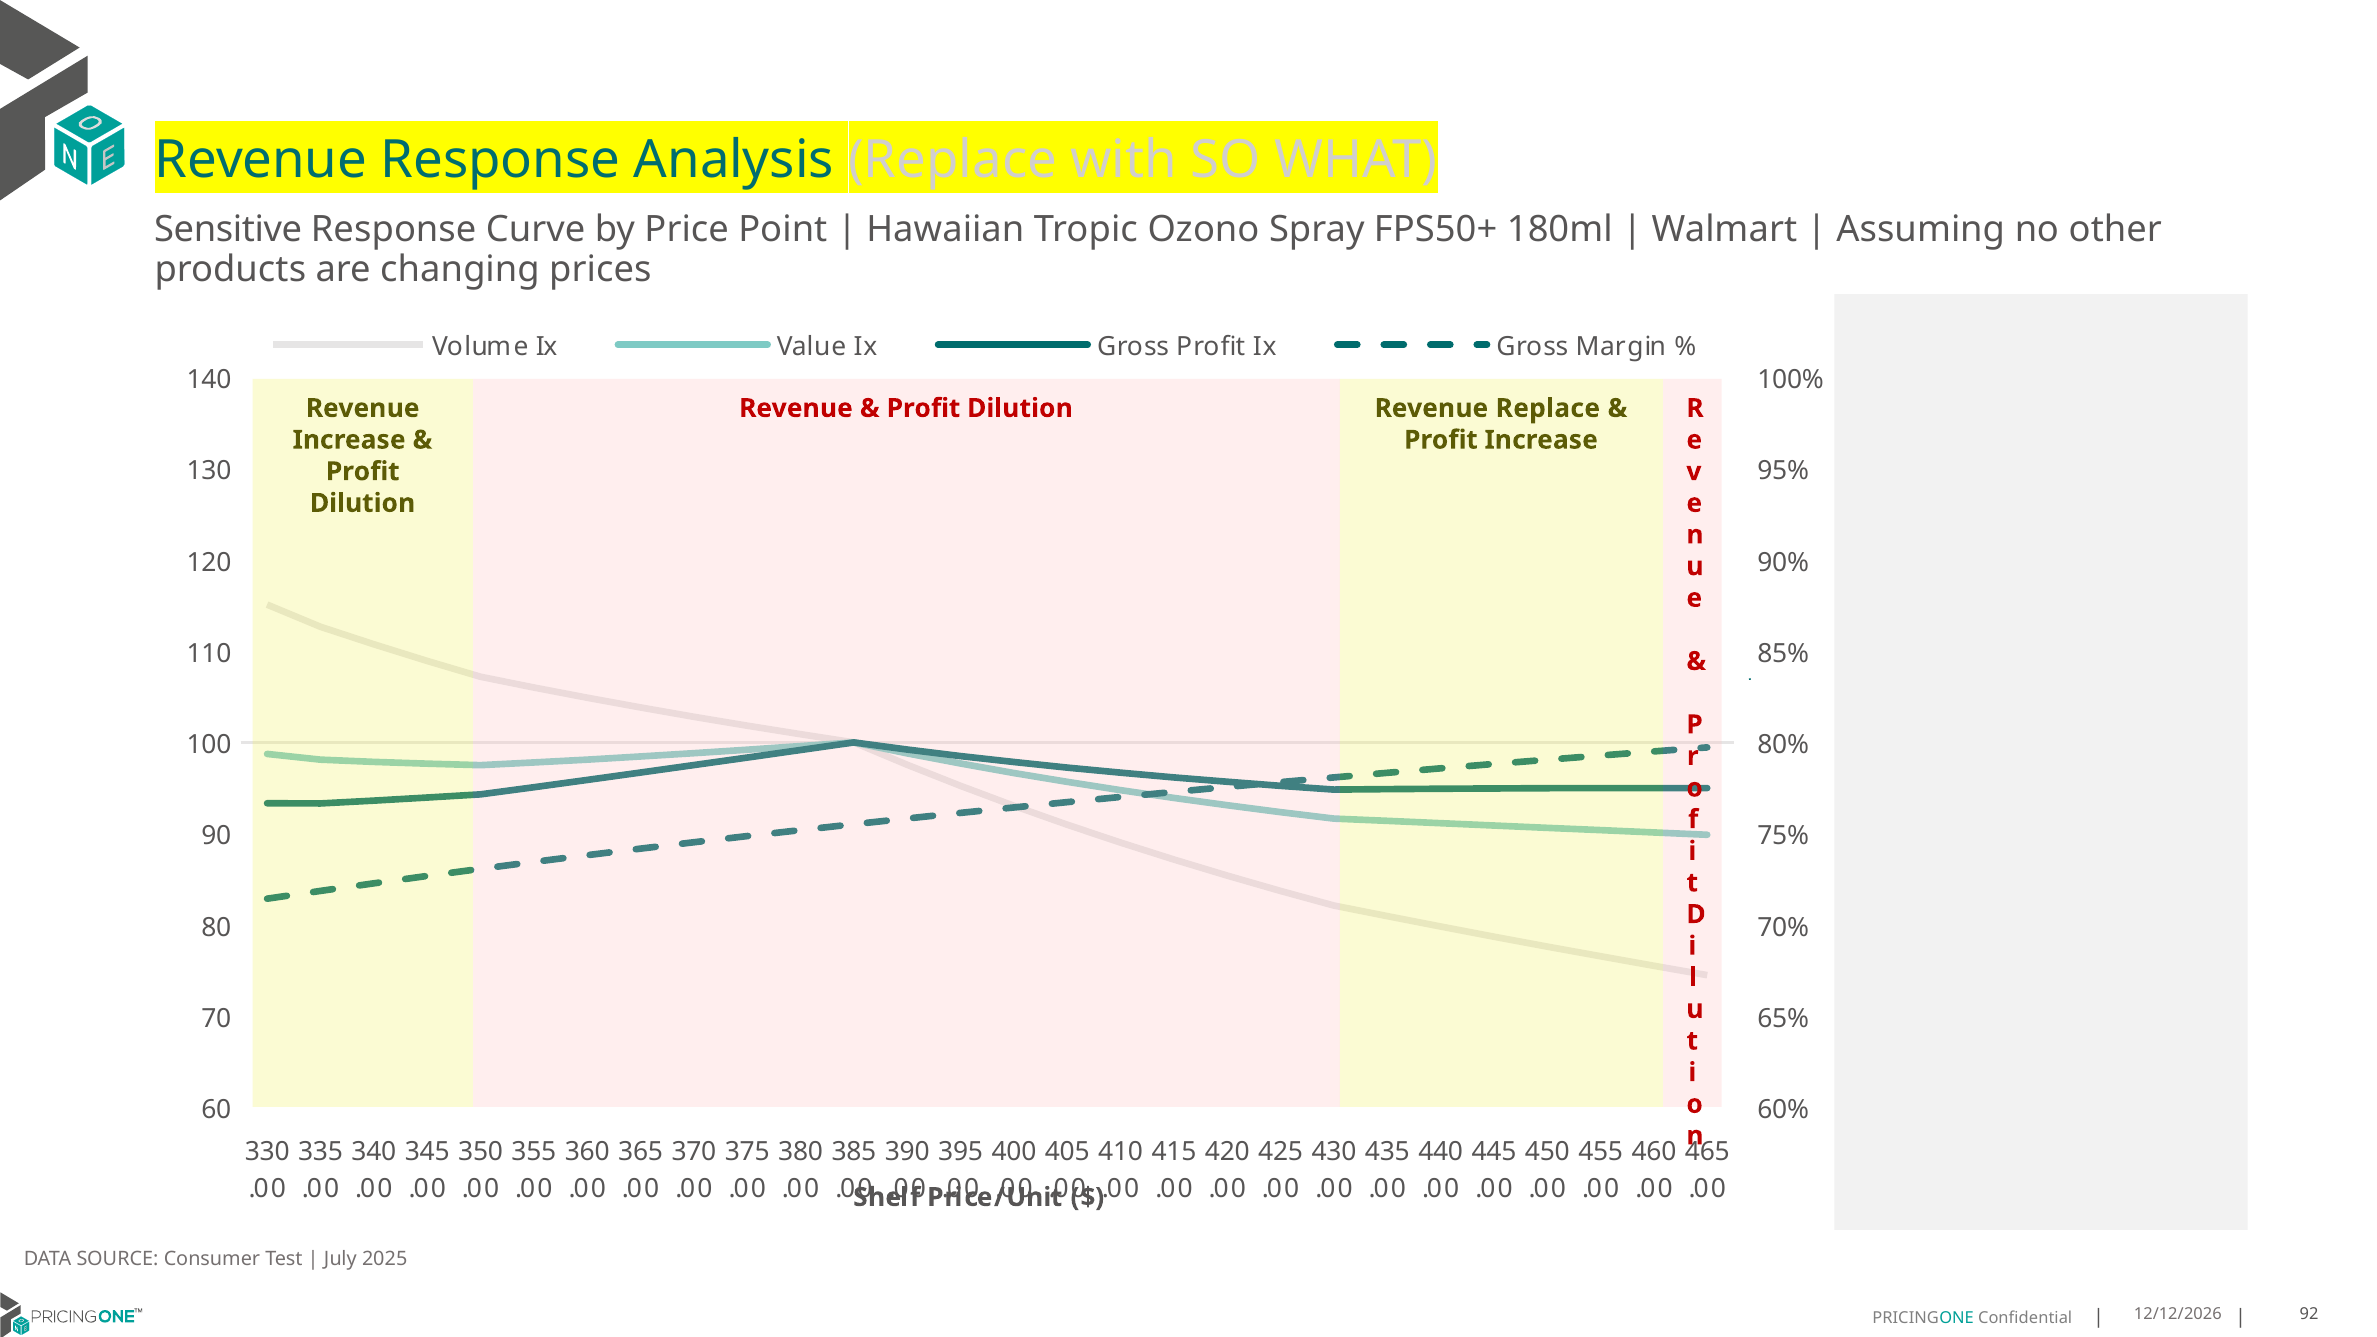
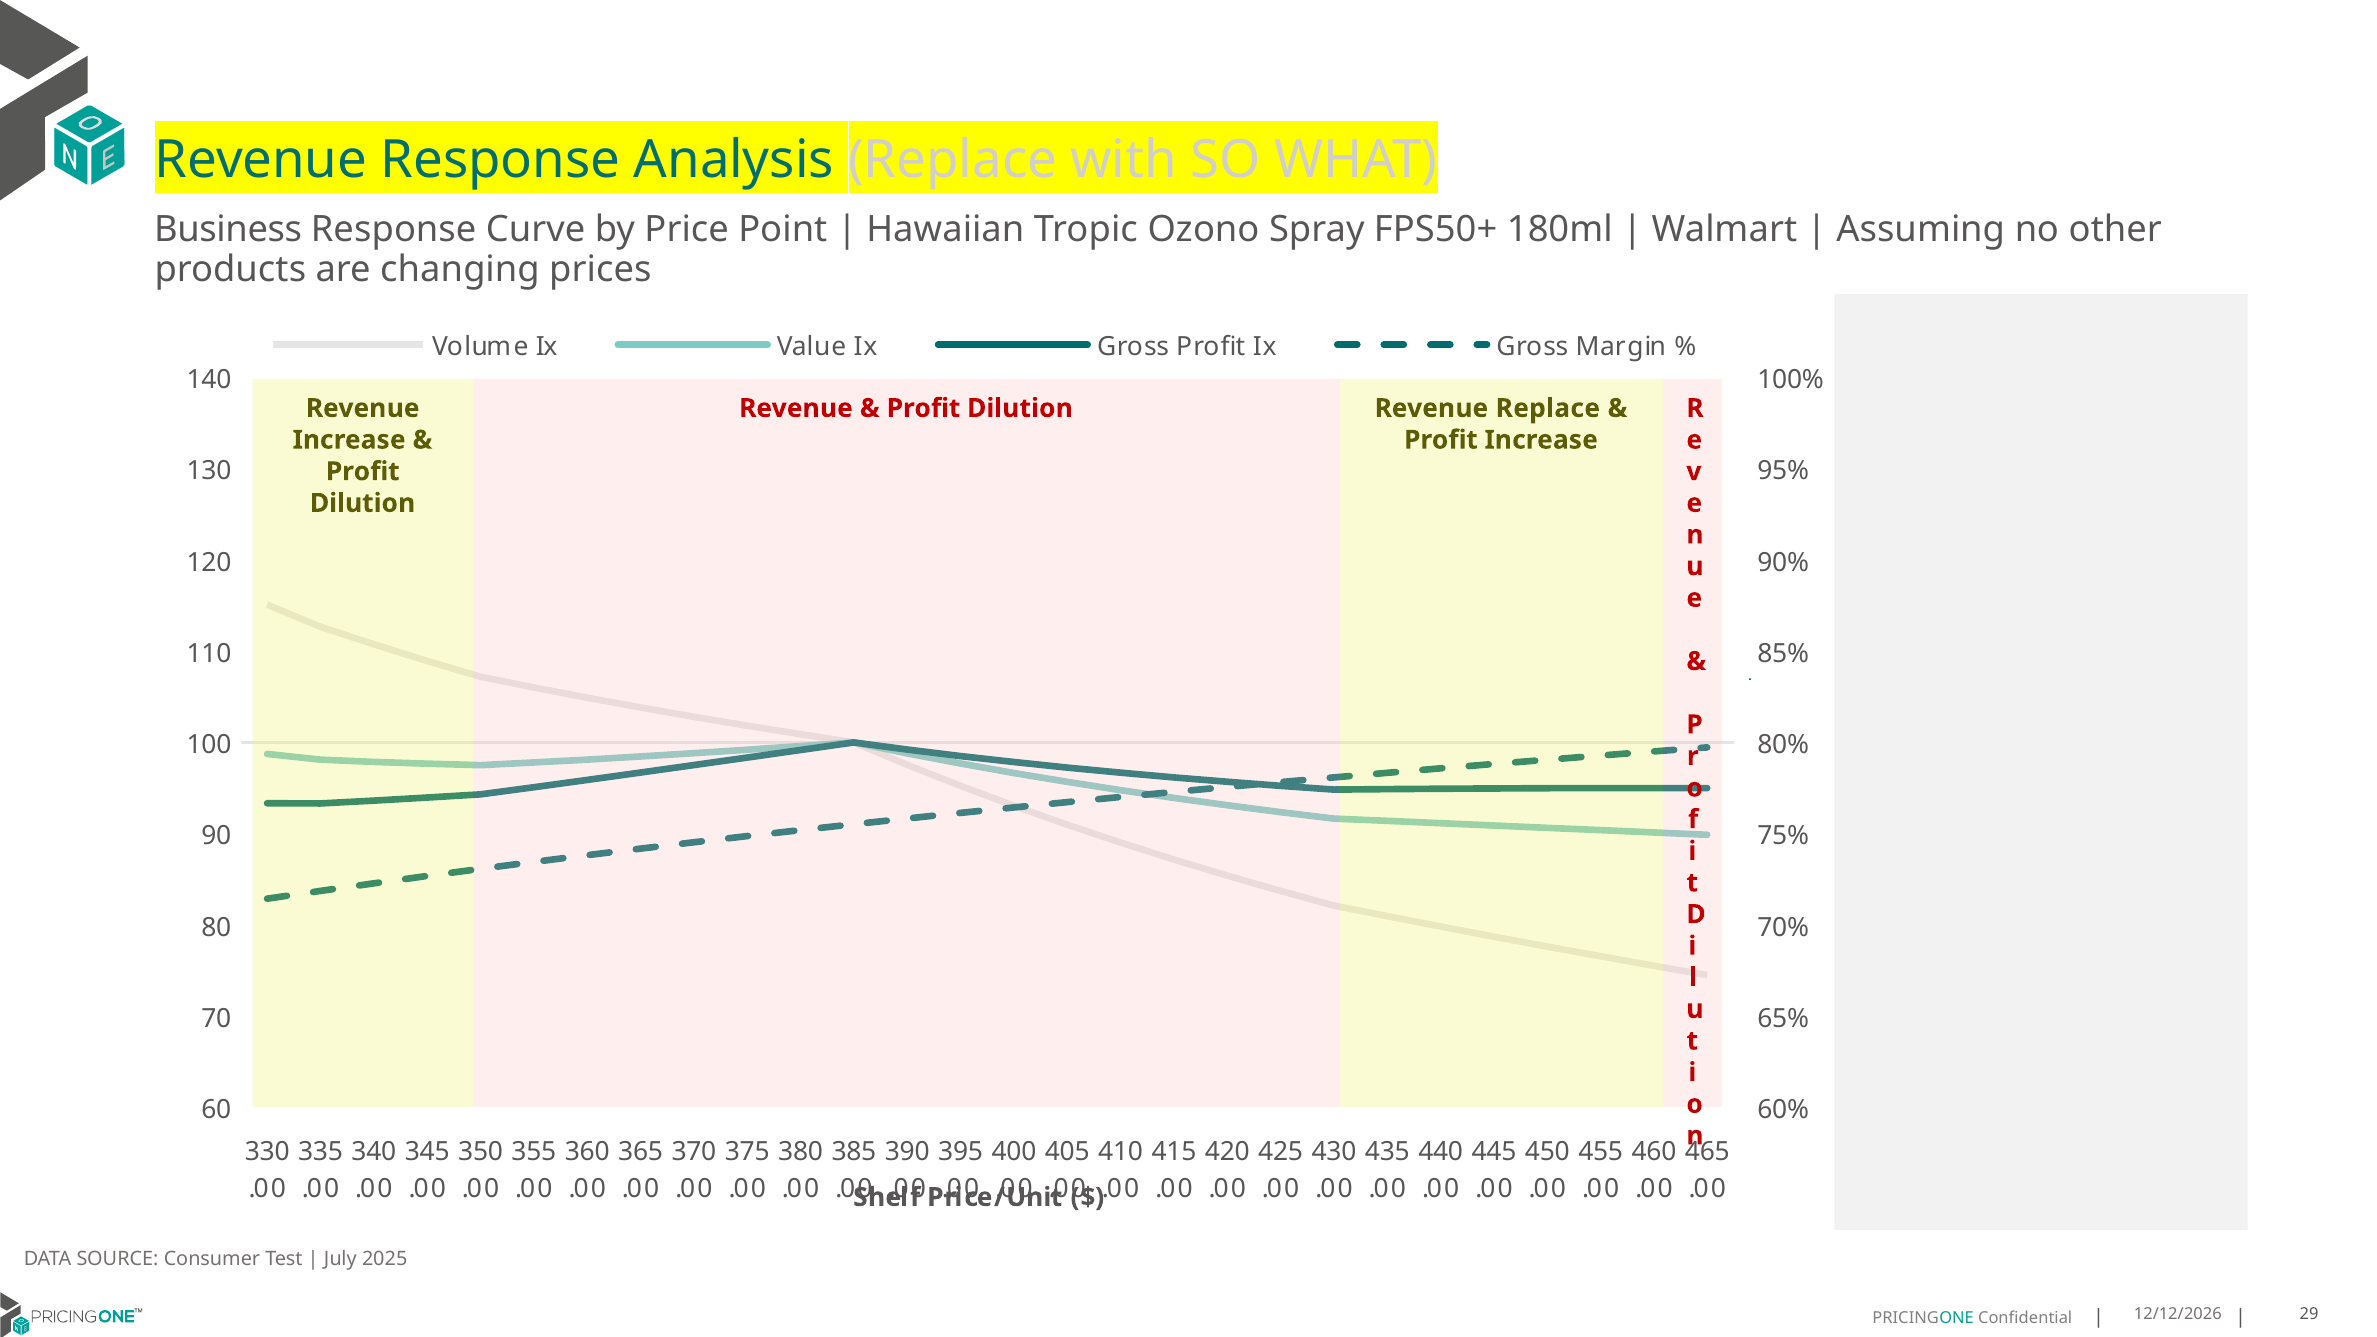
Sensitive: Sensitive -> Business
92: 92 -> 29
